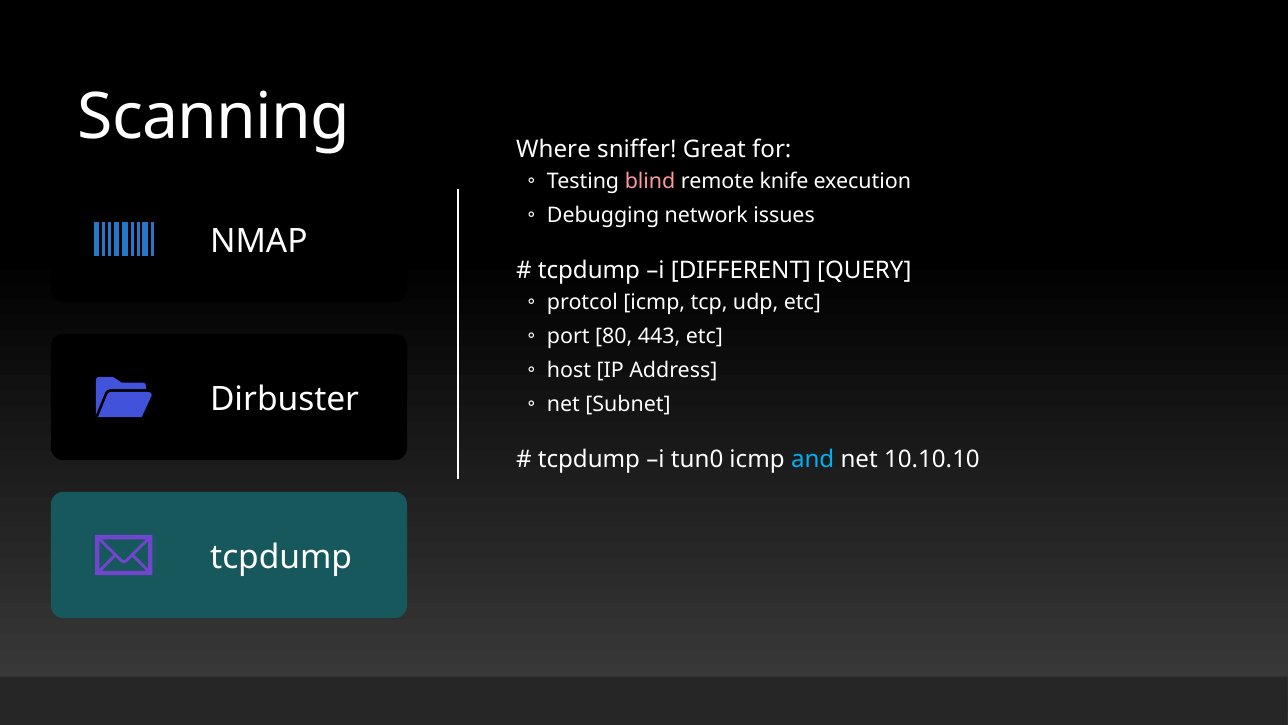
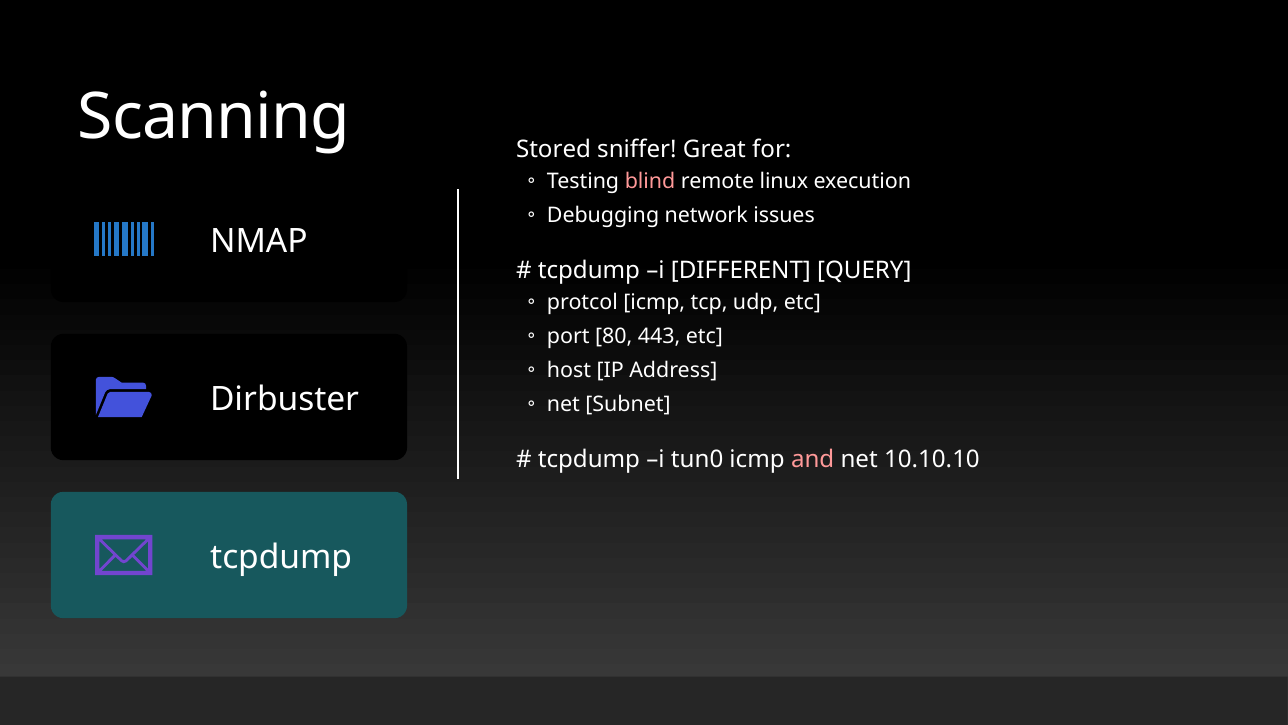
Where: Where -> Stored
knife: knife -> linux
and colour: light blue -> pink
